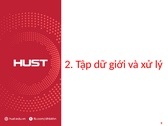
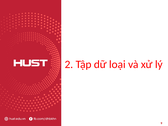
giới: giới -> loại
